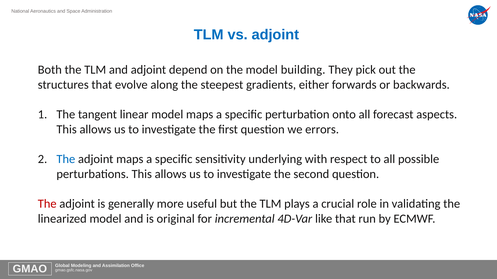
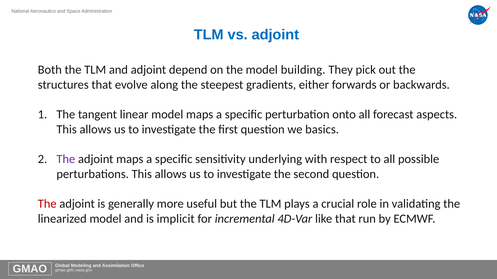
errors: errors -> basics
The at (66, 159) colour: blue -> purple
original: original -> implicit
